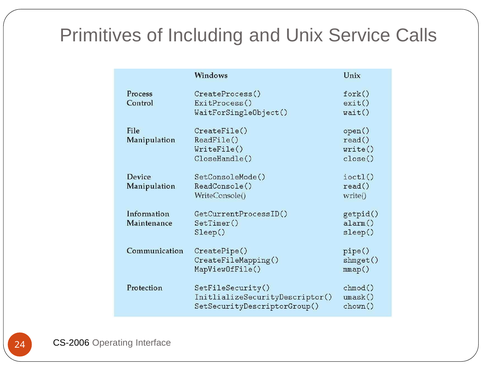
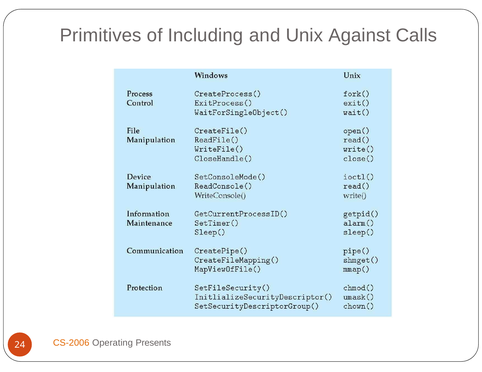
Service: Service -> Against
CS-2006 colour: black -> orange
Interface: Interface -> Presents
